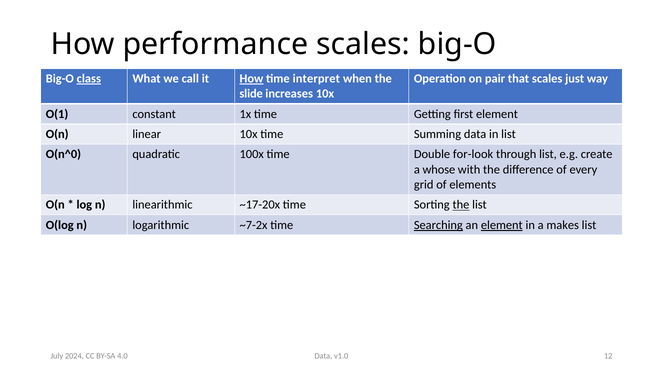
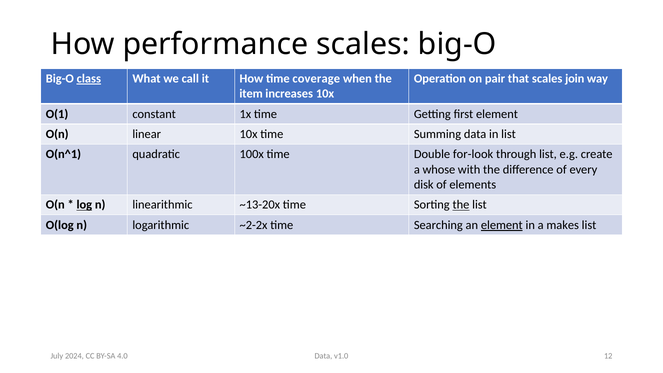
How at (251, 79) underline: present -> none
interpret: interpret -> coverage
just: just -> join
slide: slide -> item
O(n^0: O(n^0 -> O(n^1
grid: grid -> disk
log underline: none -> present
~17-20x: ~17-20x -> ~13-20x
~7-2x: ~7-2x -> ~2-2x
Searching underline: present -> none
